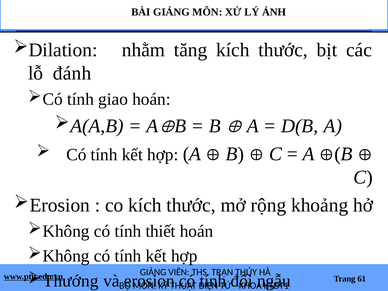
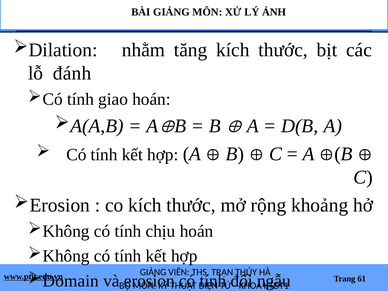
thiết: thiết -> chịu
Thướng: Thướng -> Domain
